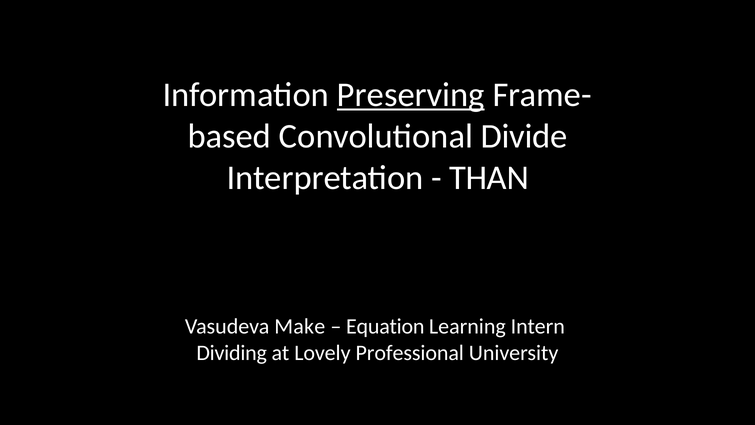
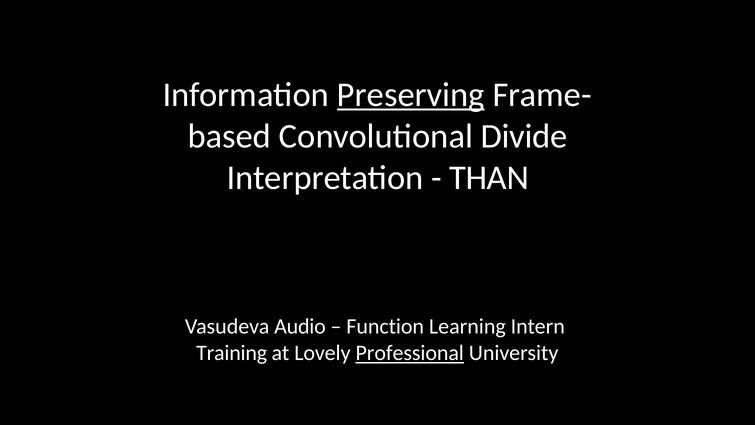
Make: Make -> Audio
Equation: Equation -> Function
Dividing: Dividing -> Training
Professional underline: none -> present
